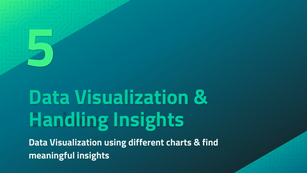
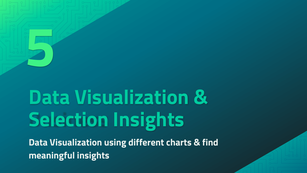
Handling: Handling -> Selection
